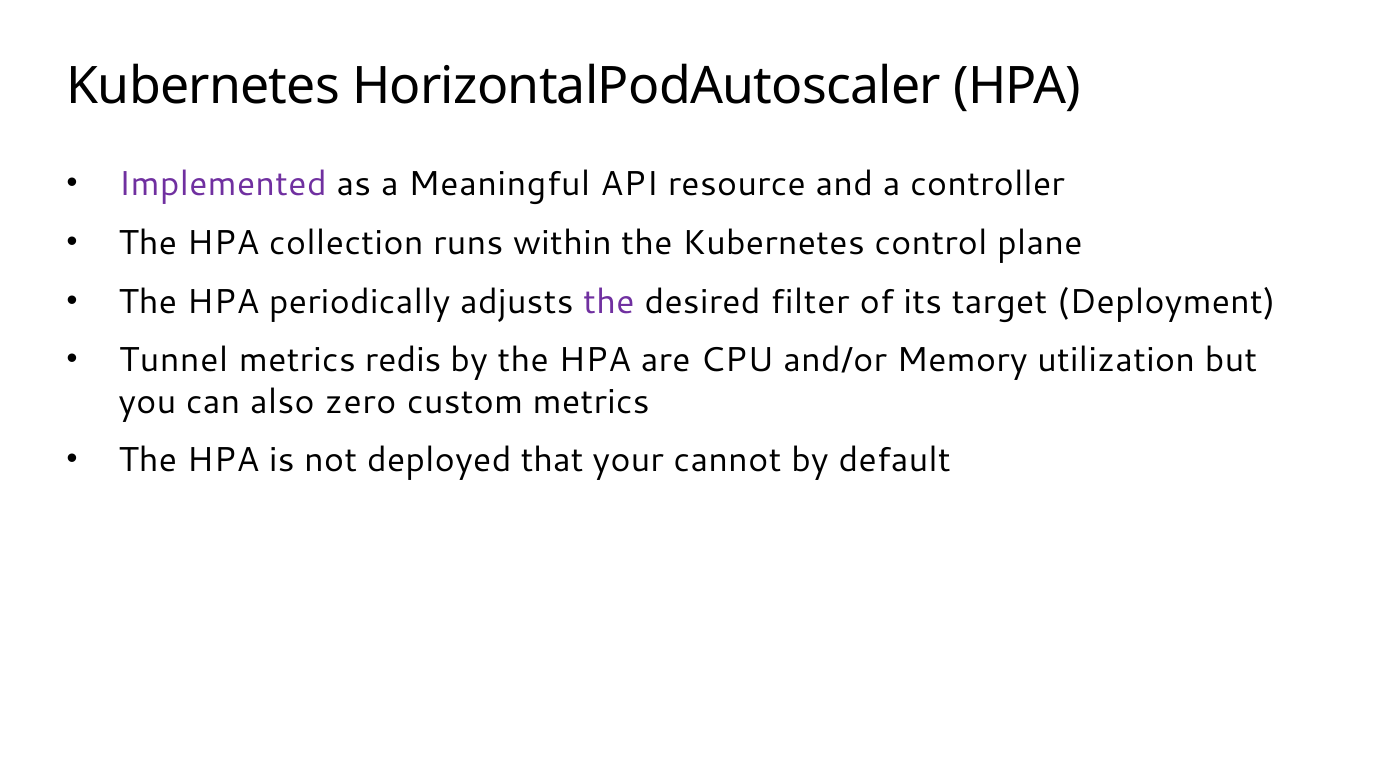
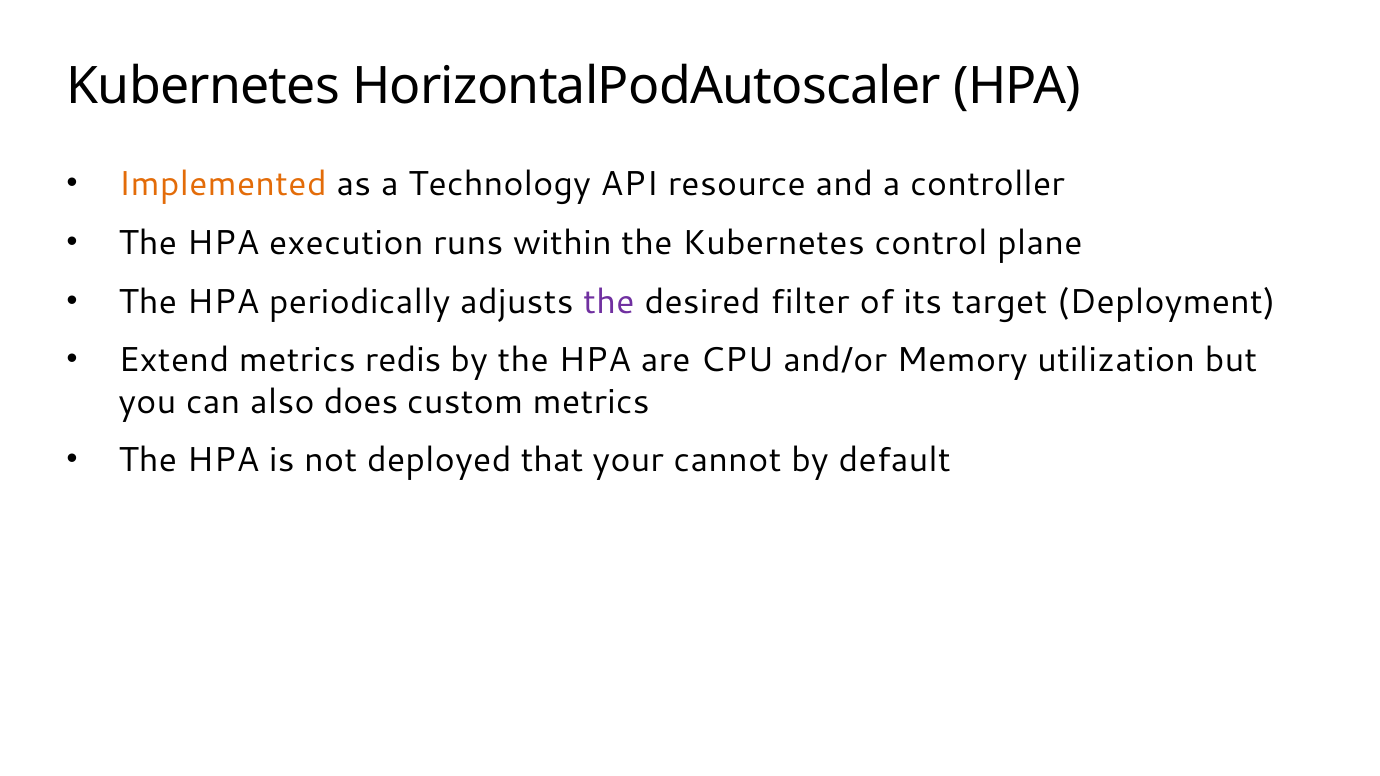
Implemented colour: purple -> orange
Meaningful: Meaningful -> Technology
collection: collection -> execution
Tunnel: Tunnel -> Extend
zero: zero -> does
